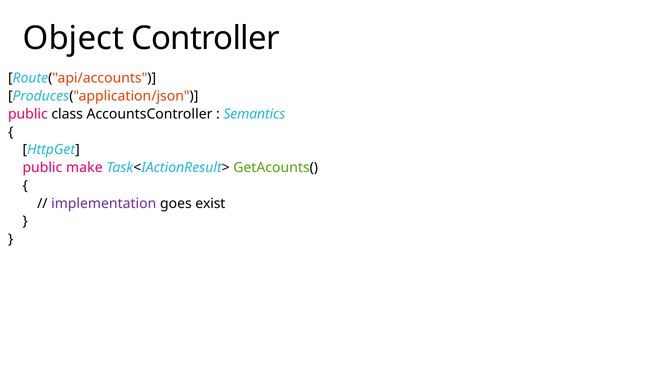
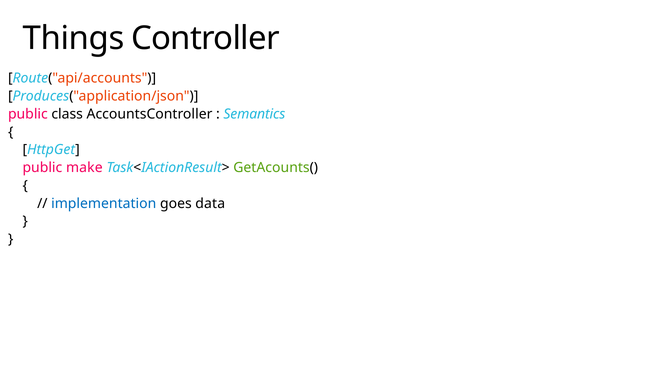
Object: Object -> Things
implementation colour: purple -> blue
exist: exist -> data
